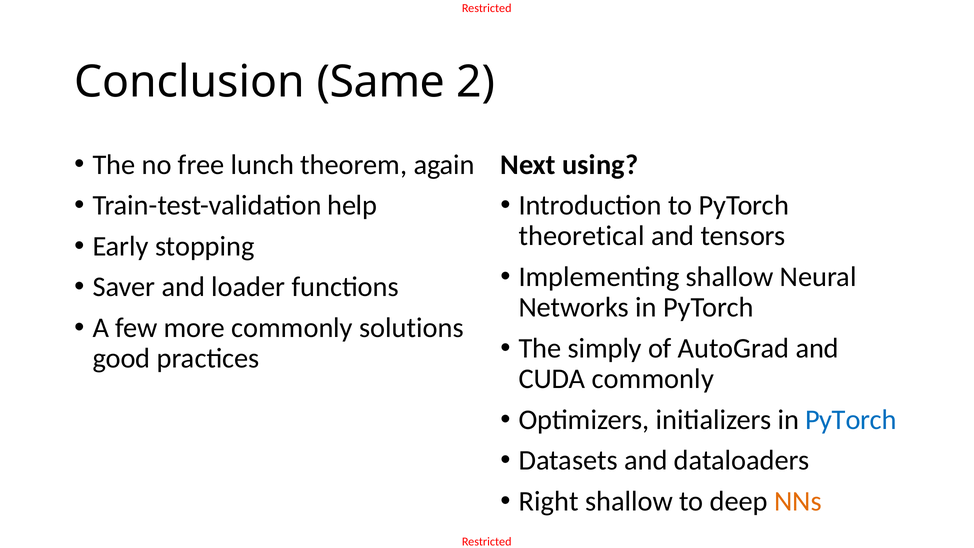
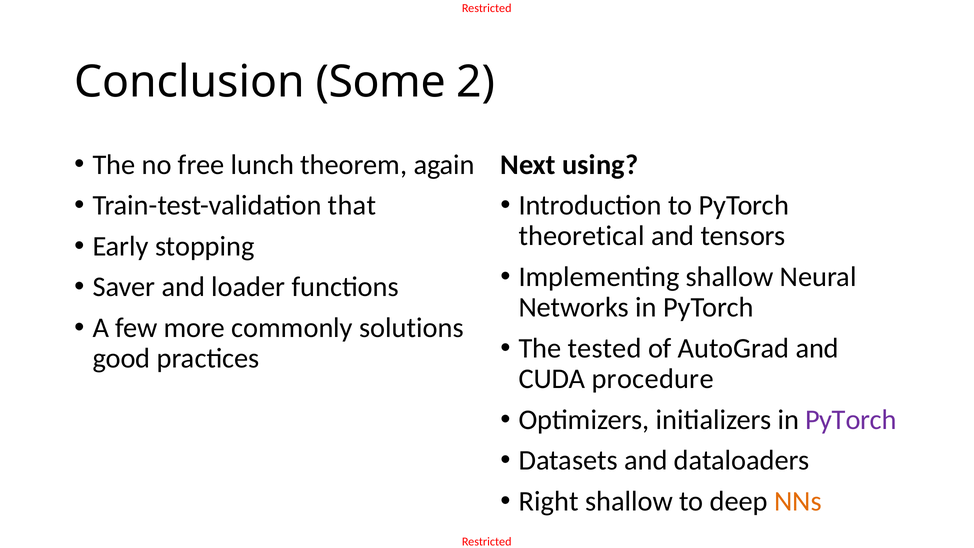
Same: Same -> Some
help: help -> that
simply: simply -> tested
CUDA commonly: commonly -> procedure
PyTorch at (851, 420) colour: blue -> purple
